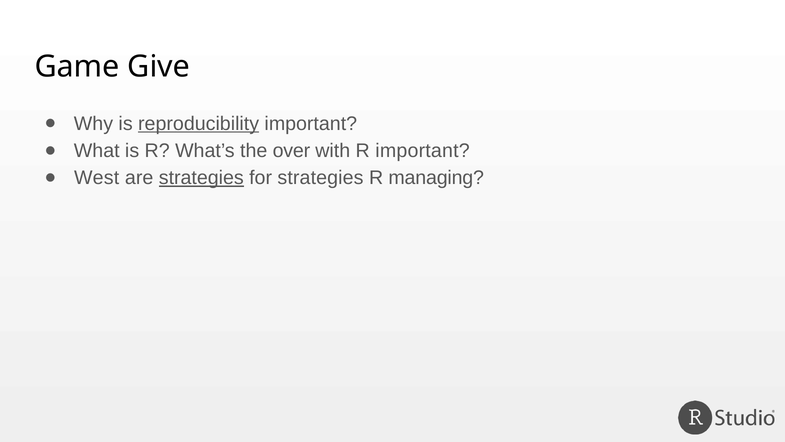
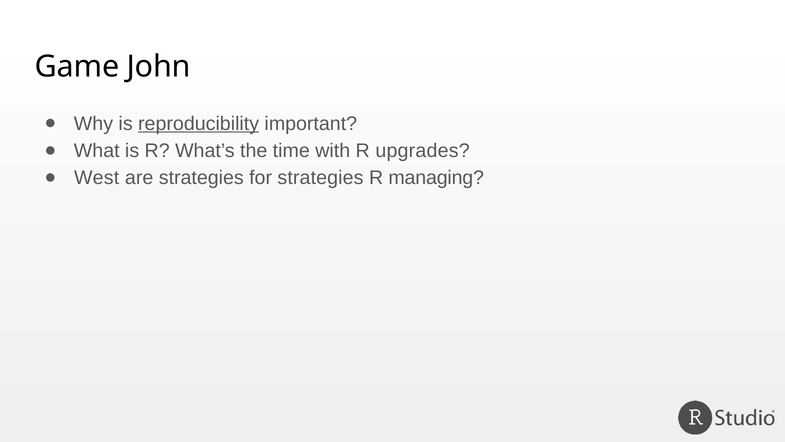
Give: Give -> John
over: over -> time
R important: important -> upgrades
strategies at (201, 178) underline: present -> none
